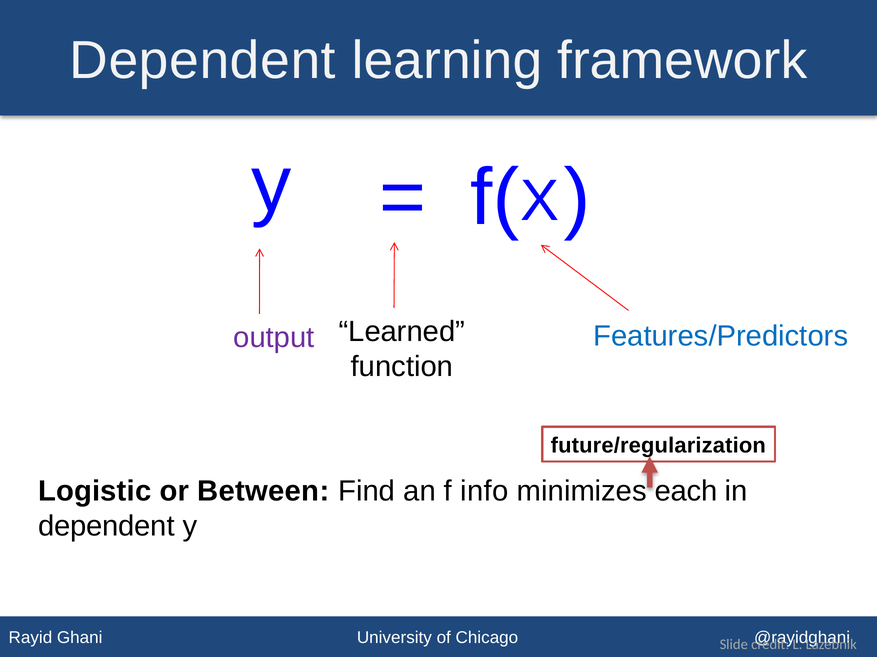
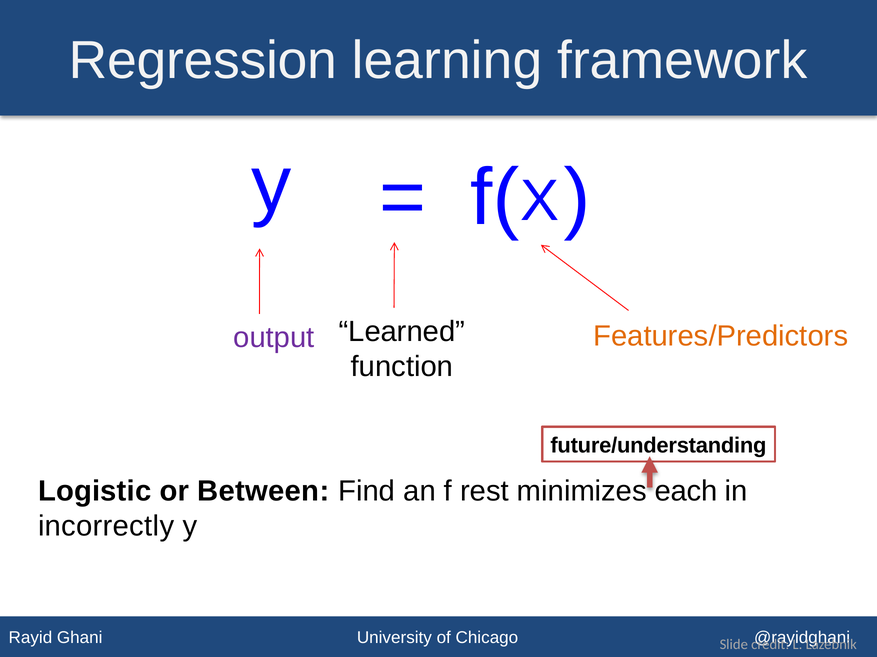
Dependent at (203, 61): Dependent -> Regression
Features/Predictors colour: blue -> orange
future/regularization: future/regularization -> future/understanding
info: info -> rest
dependent at (106, 527): dependent -> incorrectly
